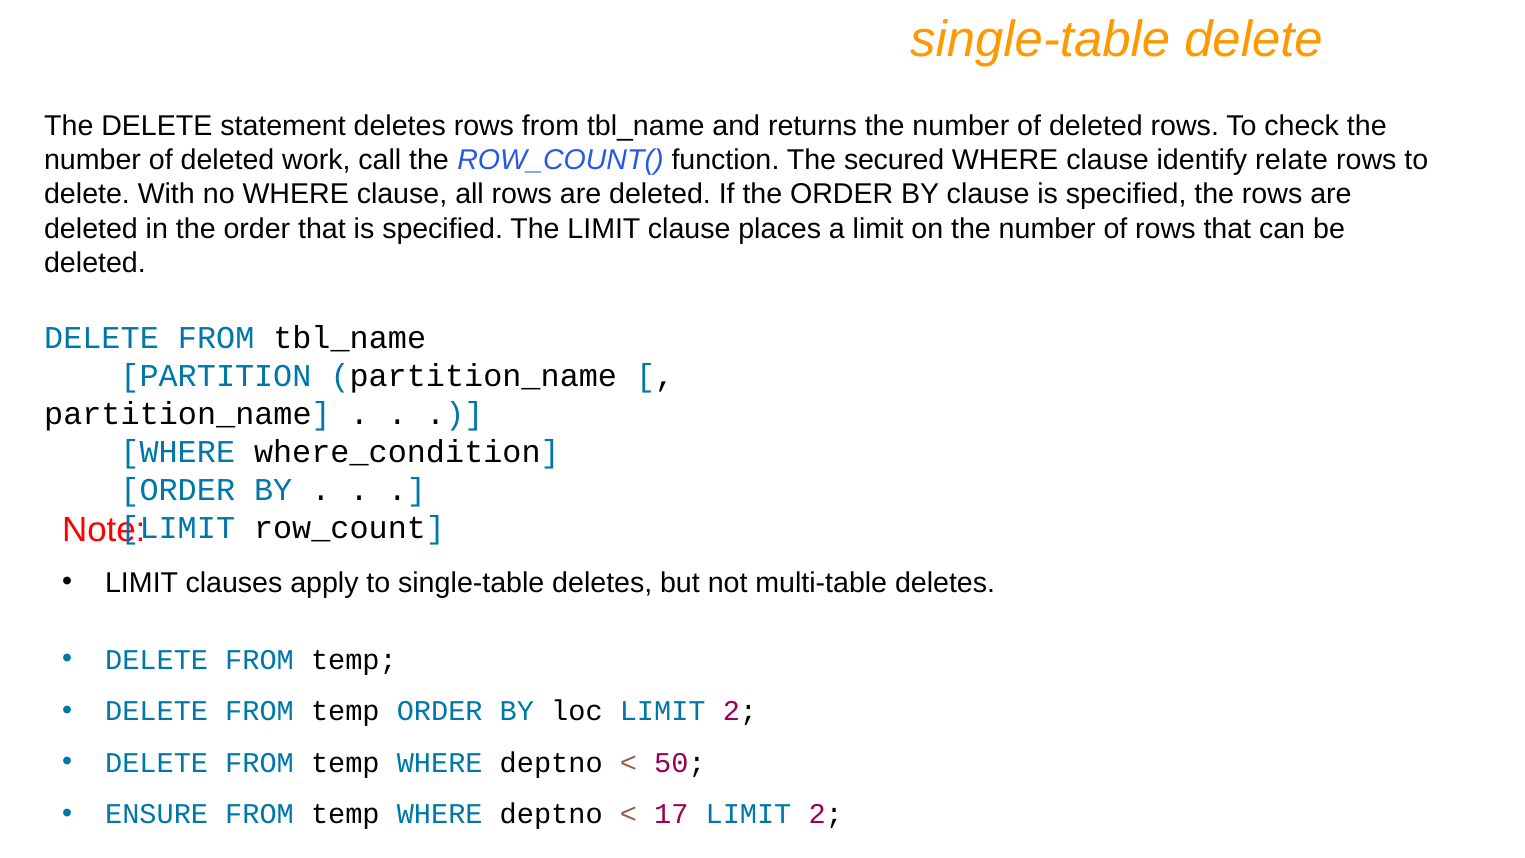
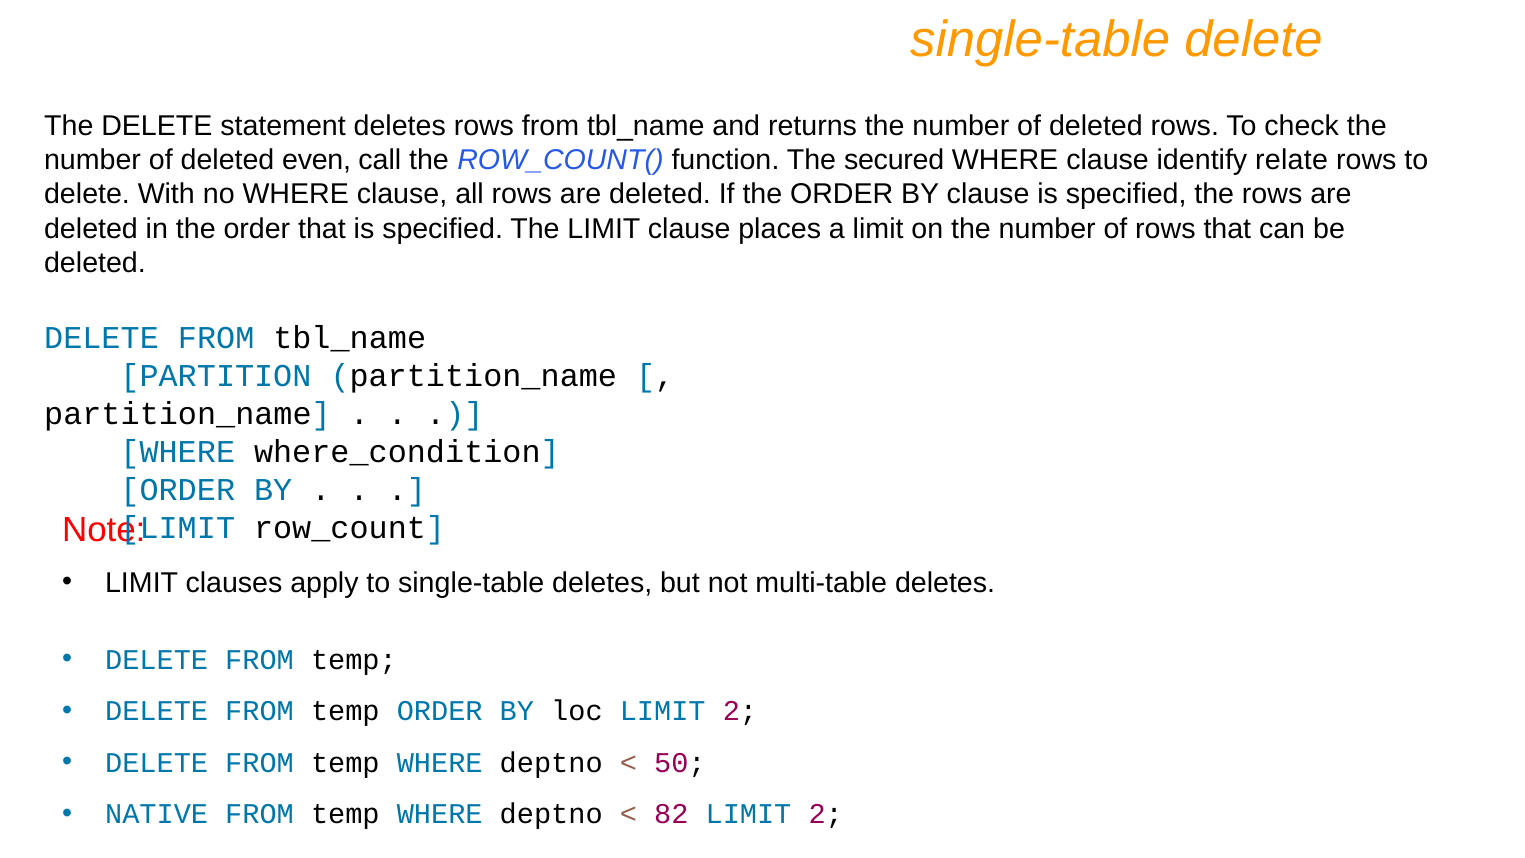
work: work -> even
ENSURE: ENSURE -> NATIVE
17: 17 -> 82
